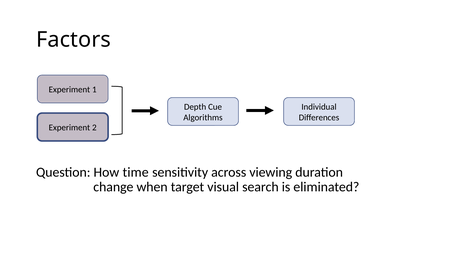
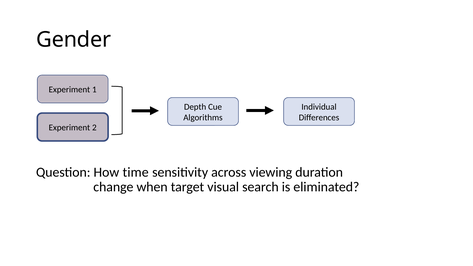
Factors: Factors -> Gender
